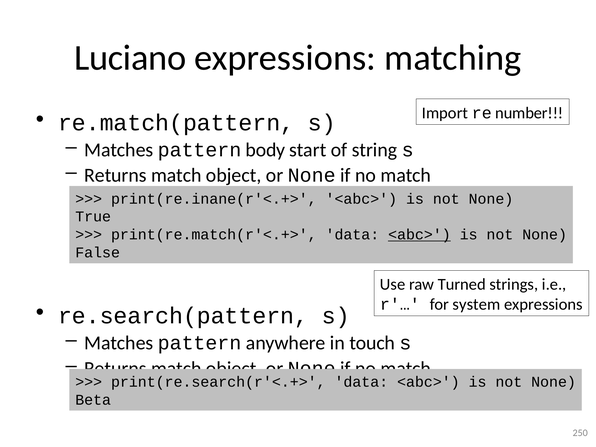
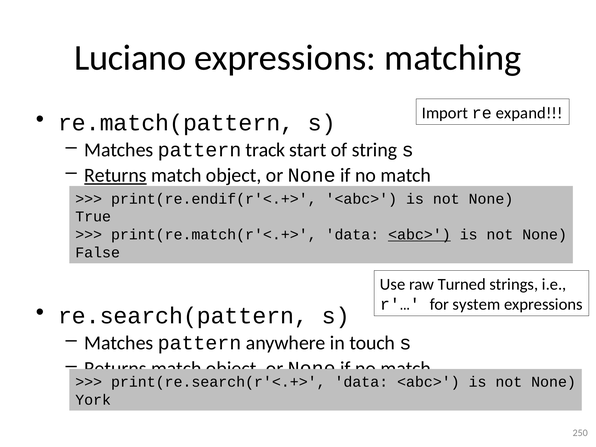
number: number -> expand
body: body -> track
Returns at (115, 175) underline: none -> present
print(re.inane(r'<.+>: print(re.inane(r'<.+> -> print(re.endif(r'<.+>
Beta: Beta -> York
